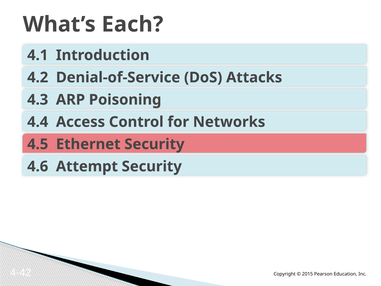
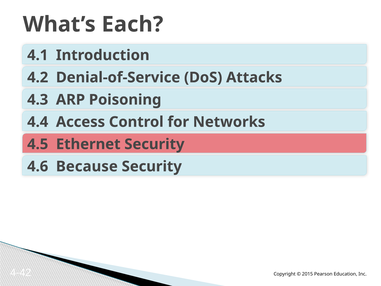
Attempt: Attempt -> Because
